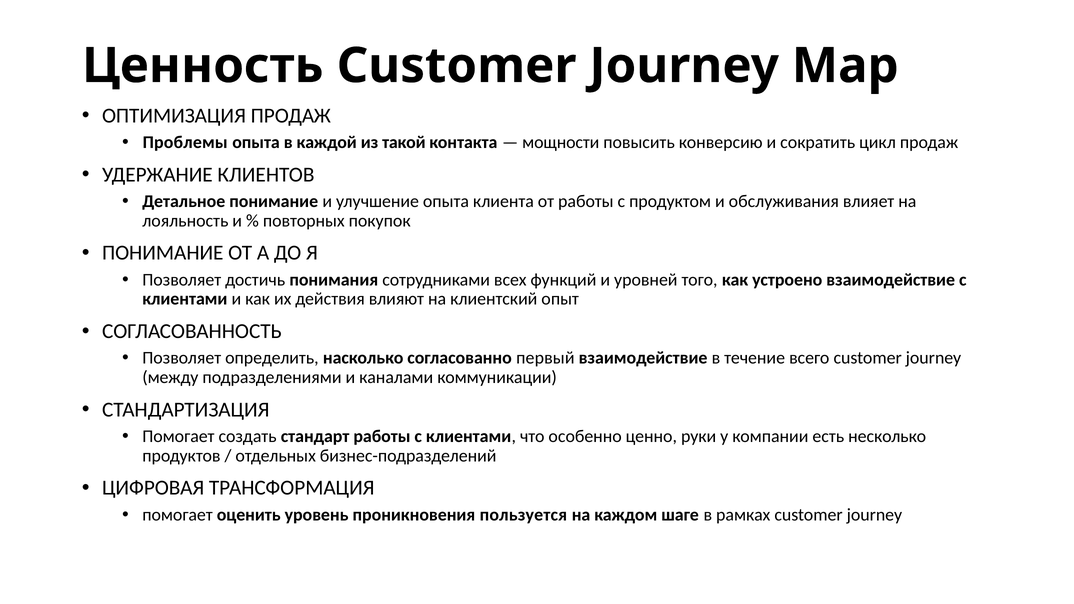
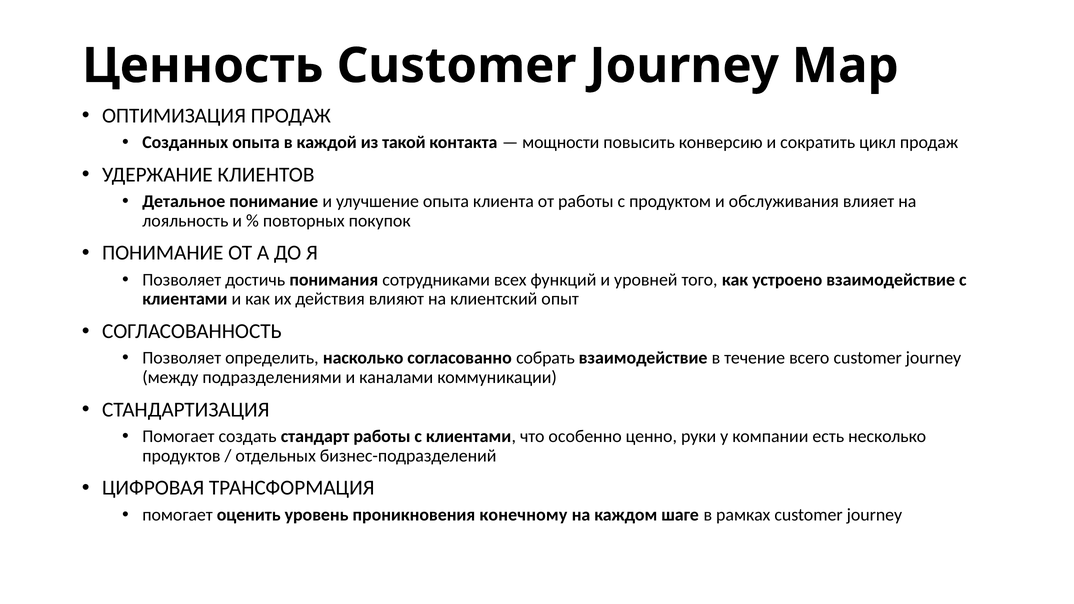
Проблемы: Проблемы -> Созданных
первый: первый -> собрать
пользуется: пользуется -> конечному
